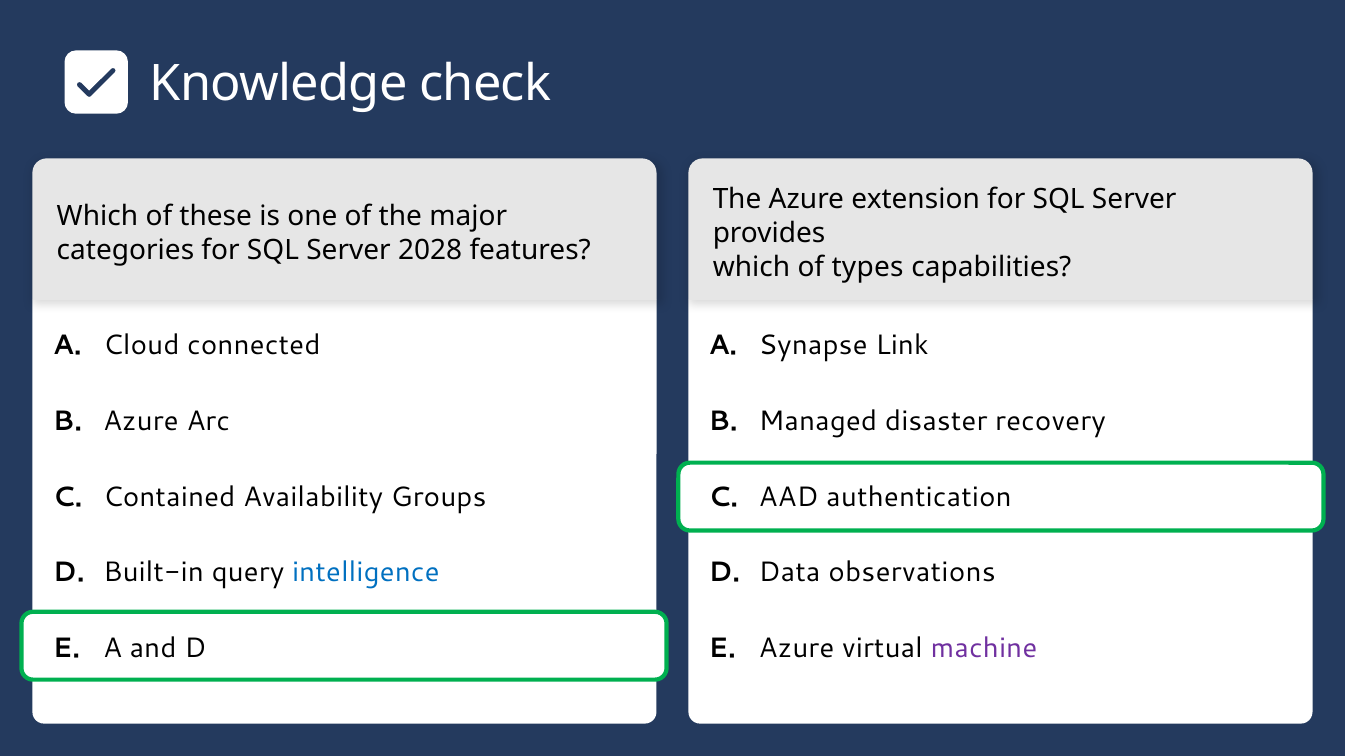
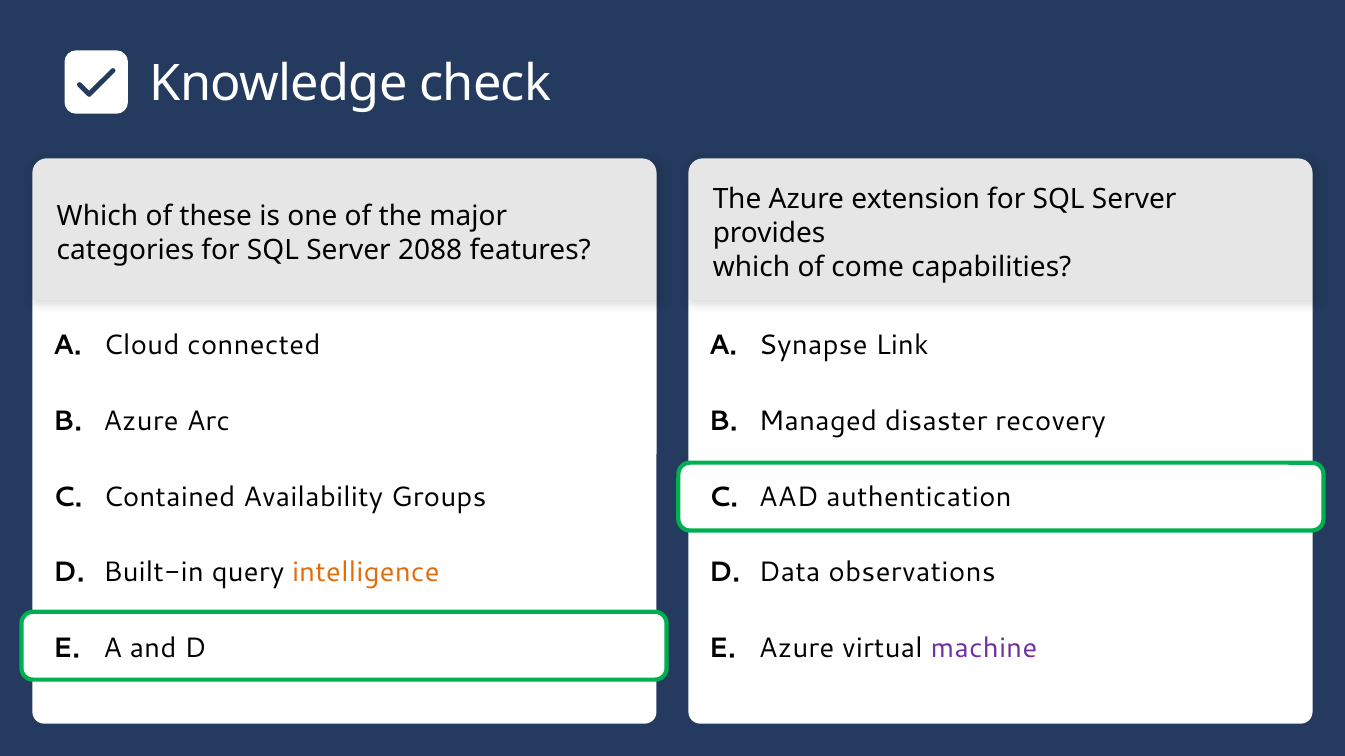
2028: 2028 -> 2088
types: types -> come
intelligence colour: blue -> orange
